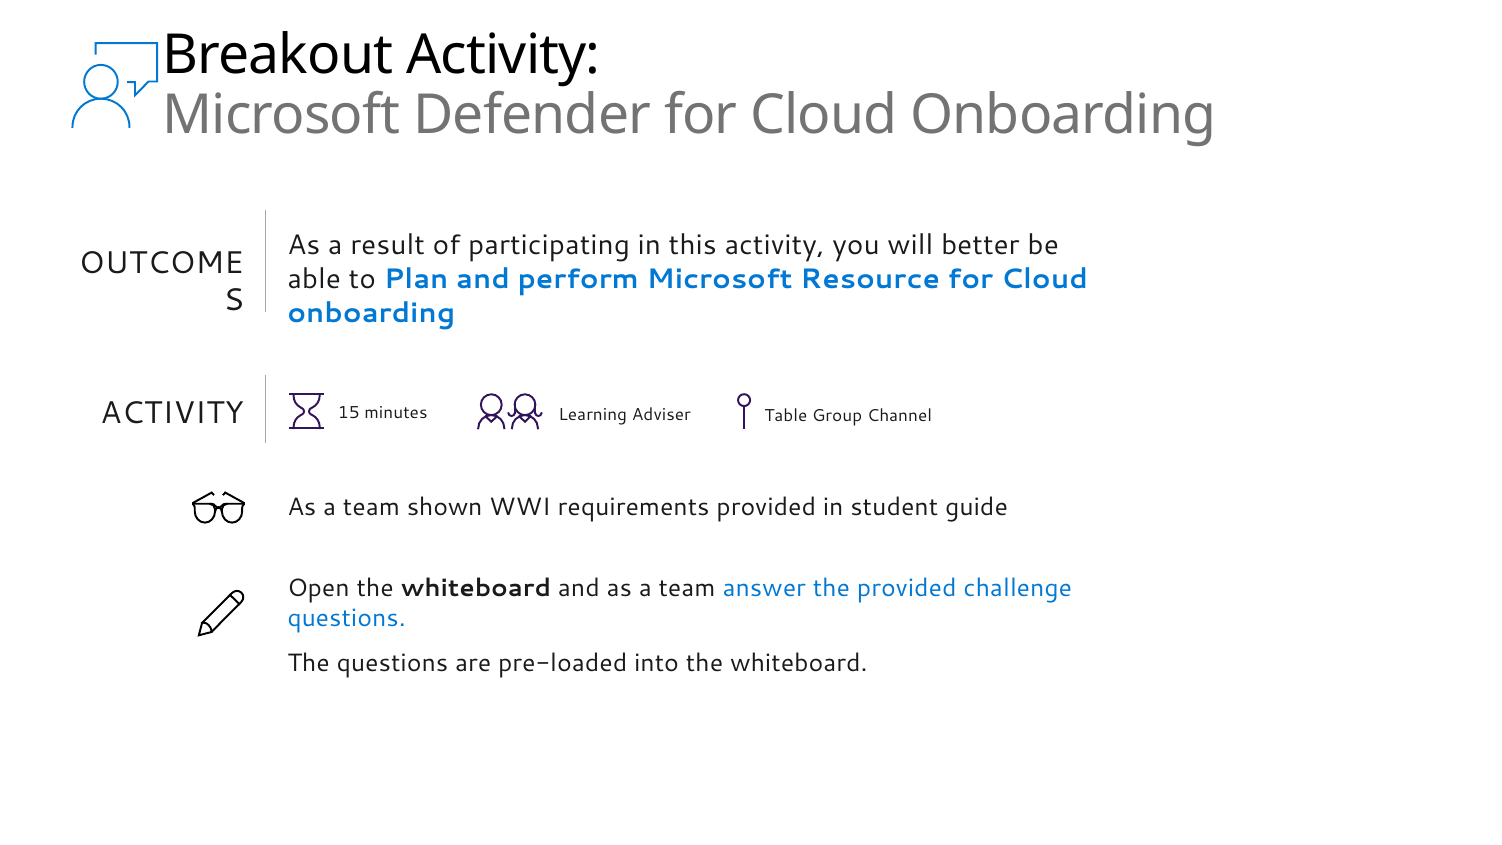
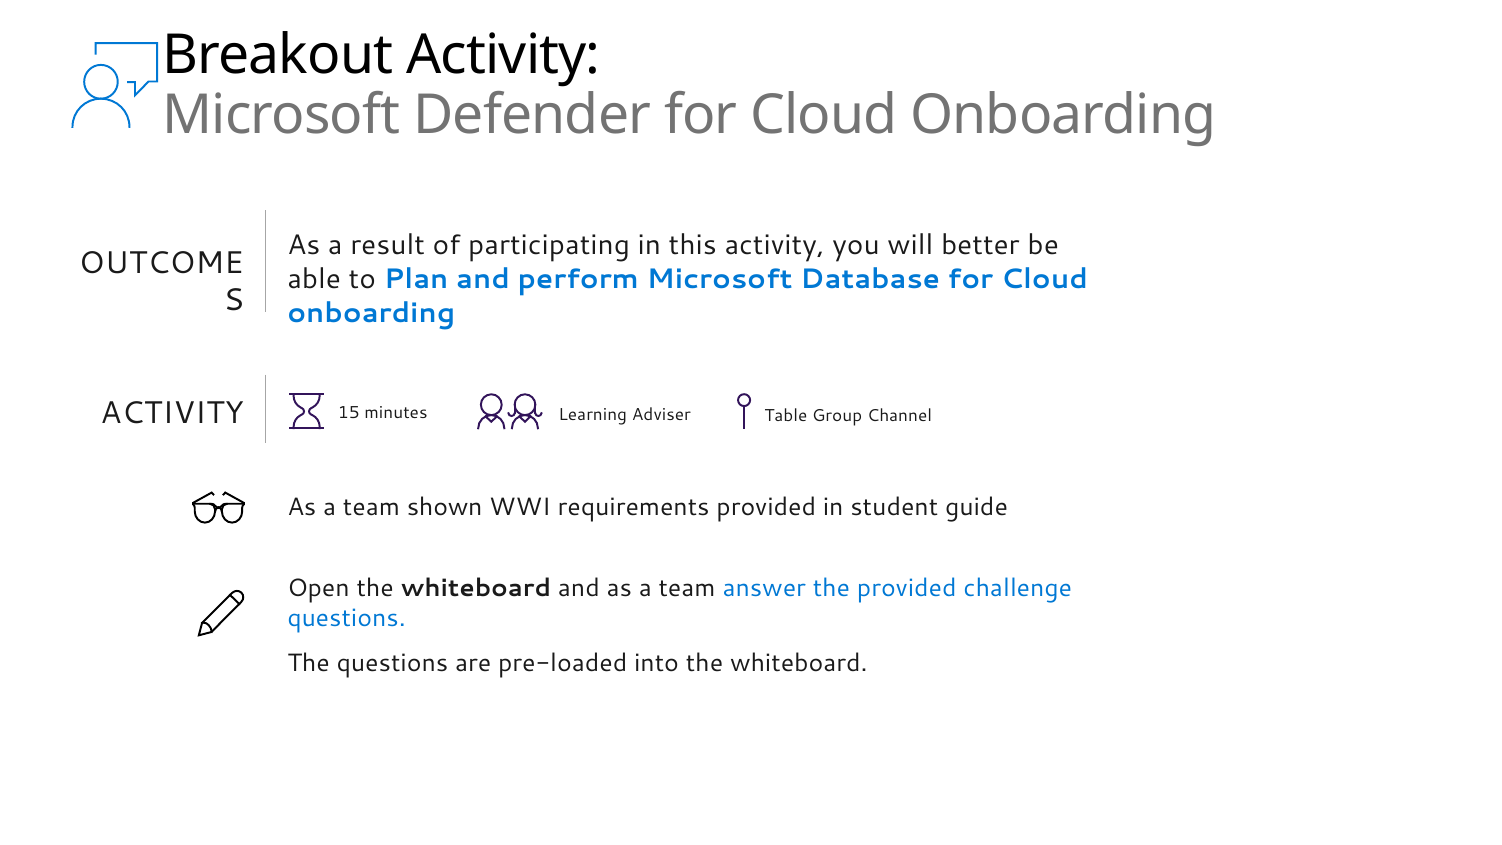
Resource: Resource -> Database
